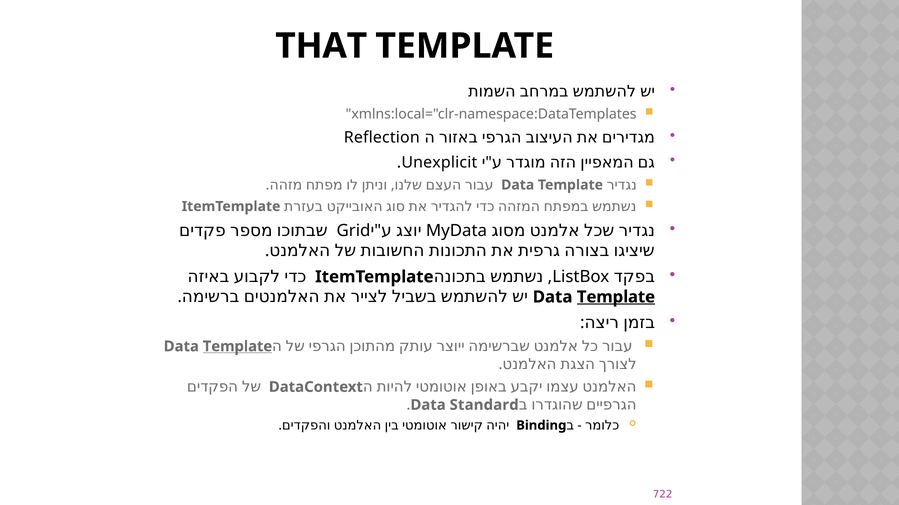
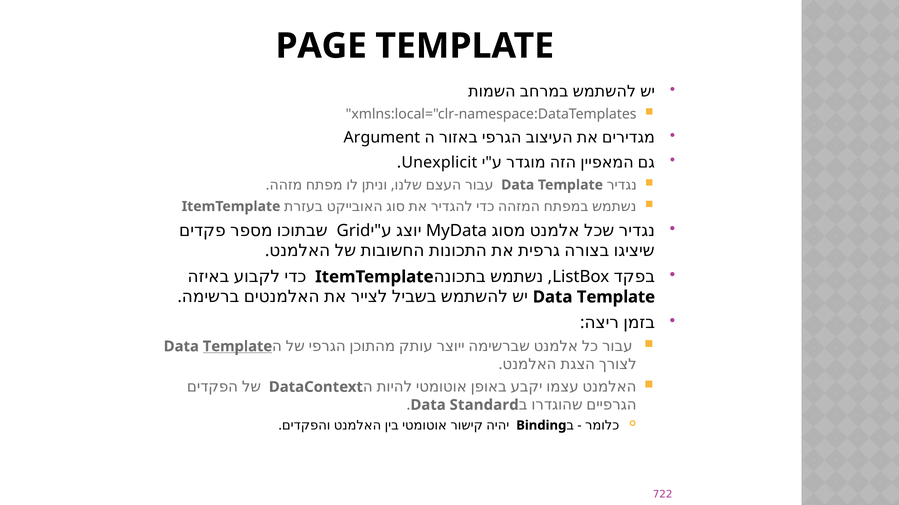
THAT: THAT -> PAGE
Reflection: Reflection -> Argument
Template at (616, 297) underline: present -> none
